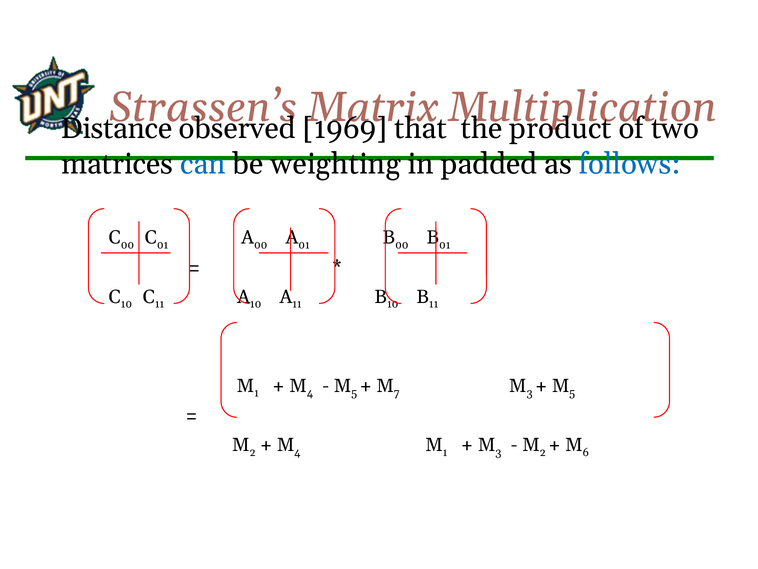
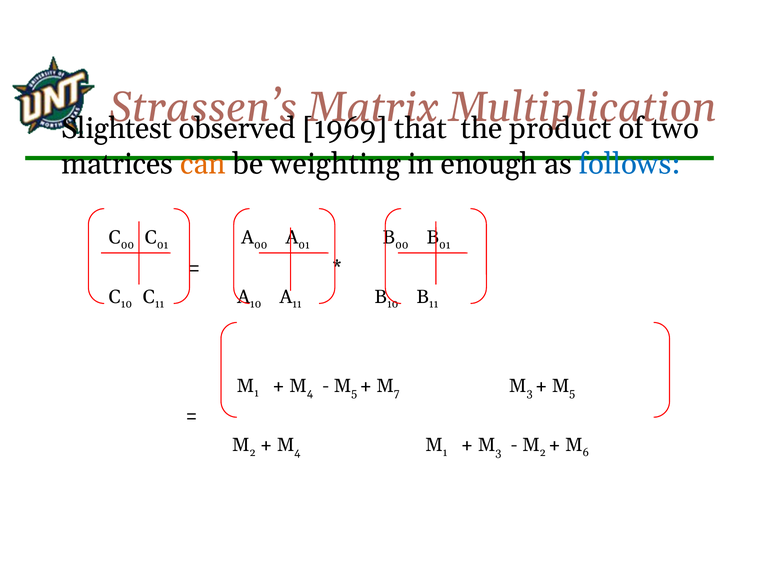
Distance: Distance -> Slightest
can colour: blue -> orange
padded: padded -> enough
